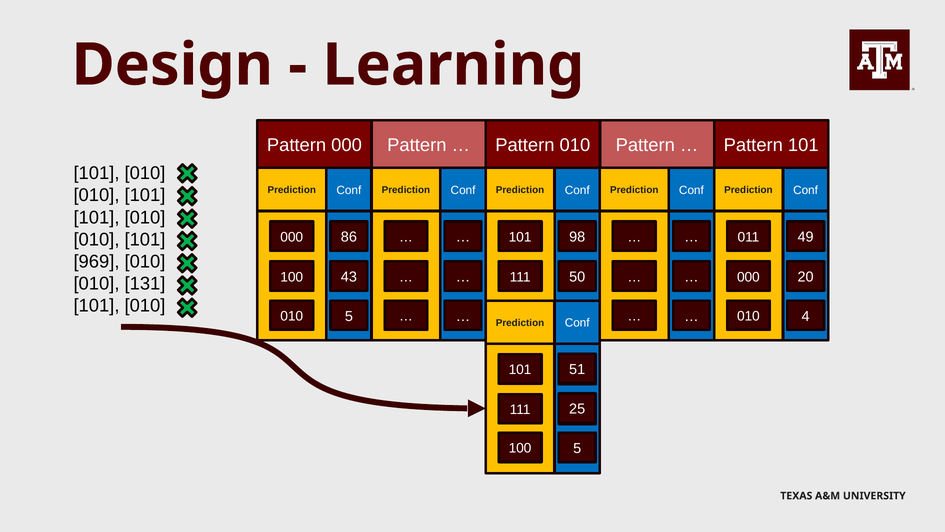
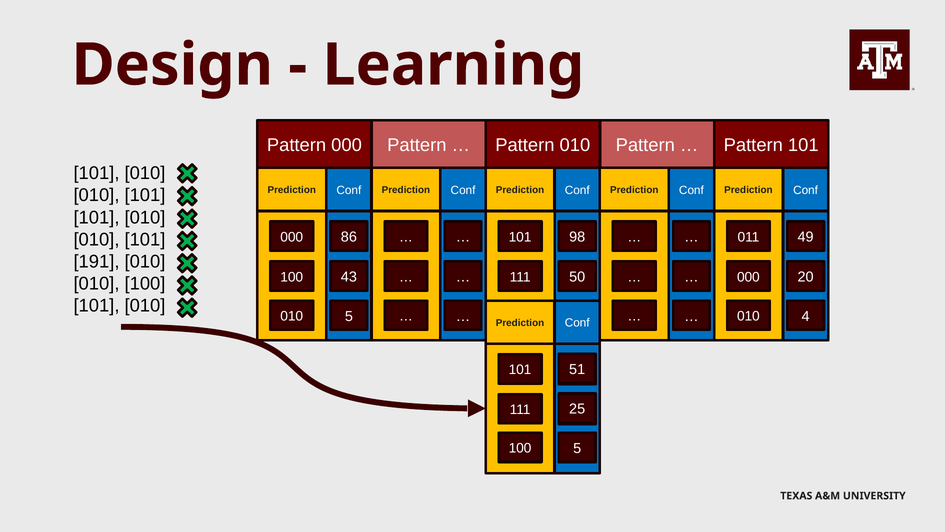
969: 969 -> 191
010 131: 131 -> 100
